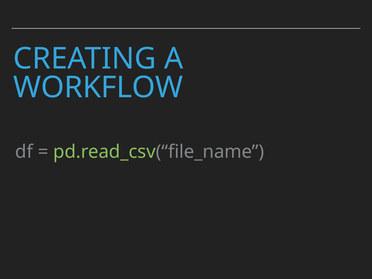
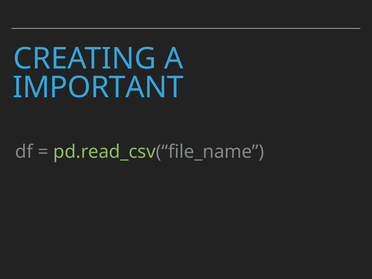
WORKFLOW: WORKFLOW -> IMPORTANT
